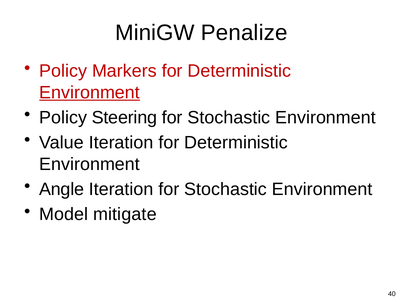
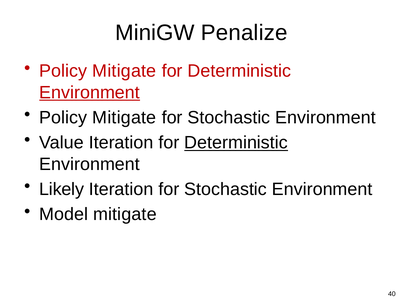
Markers at (124, 71): Markers -> Mitigate
Steering at (124, 118): Steering -> Mitigate
Deterministic at (236, 143) underline: none -> present
Angle: Angle -> Likely
